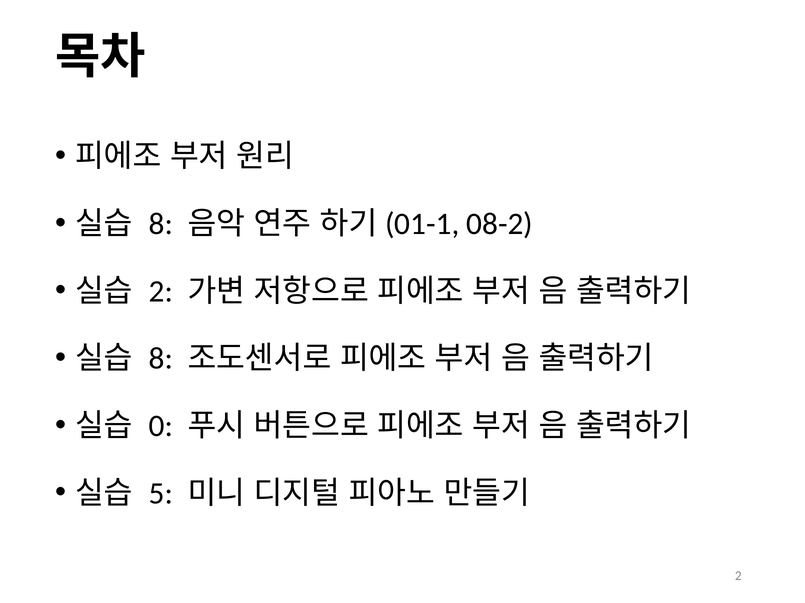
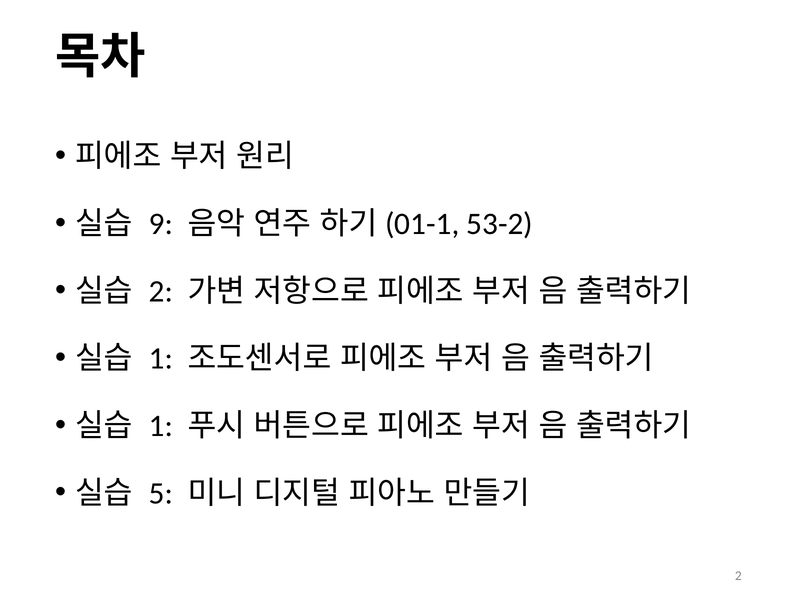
8 at (161, 224): 8 -> 9
08-2: 08-2 -> 53-2
8 at (161, 359): 8 -> 1
0 at (161, 426): 0 -> 1
